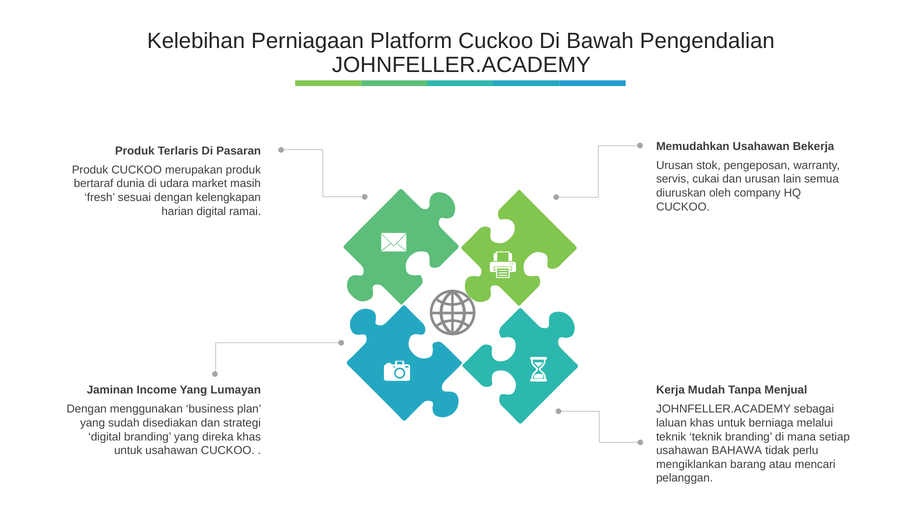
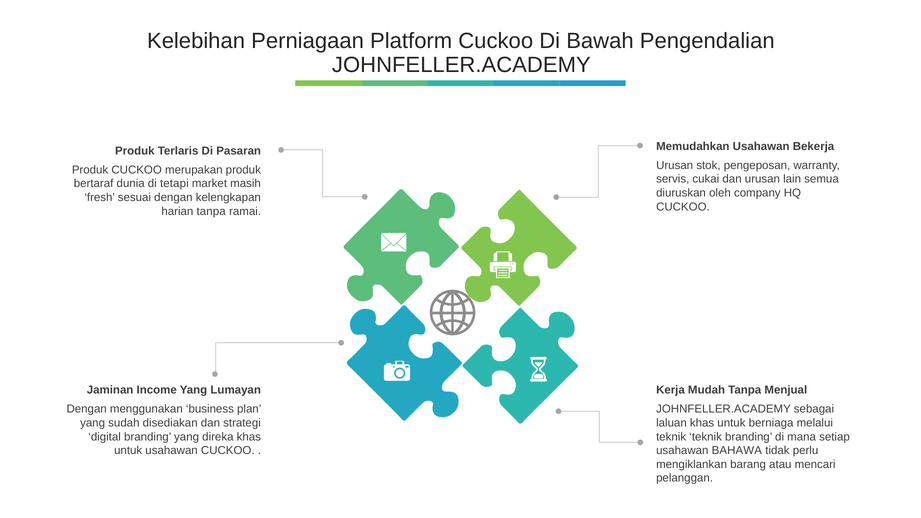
udara: udara -> tetapi
harian digital: digital -> tanpa
